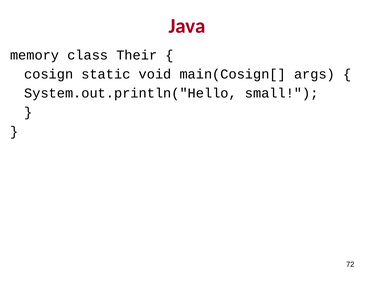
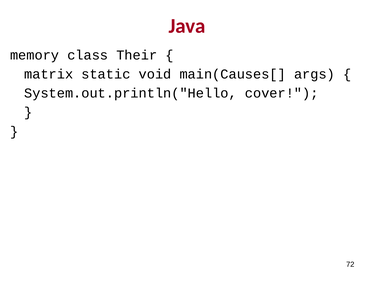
cosign: cosign -> matrix
main(Cosign[: main(Cosign[ -> main(Causes[
small: small -> cover
